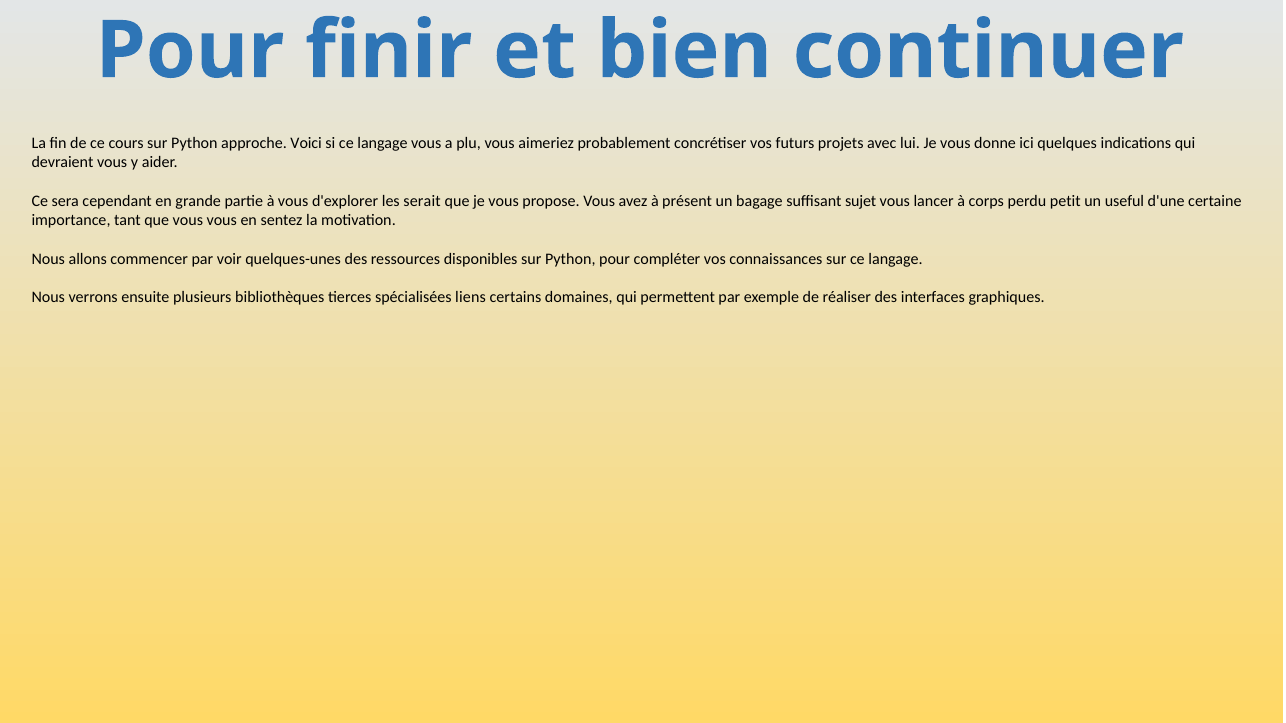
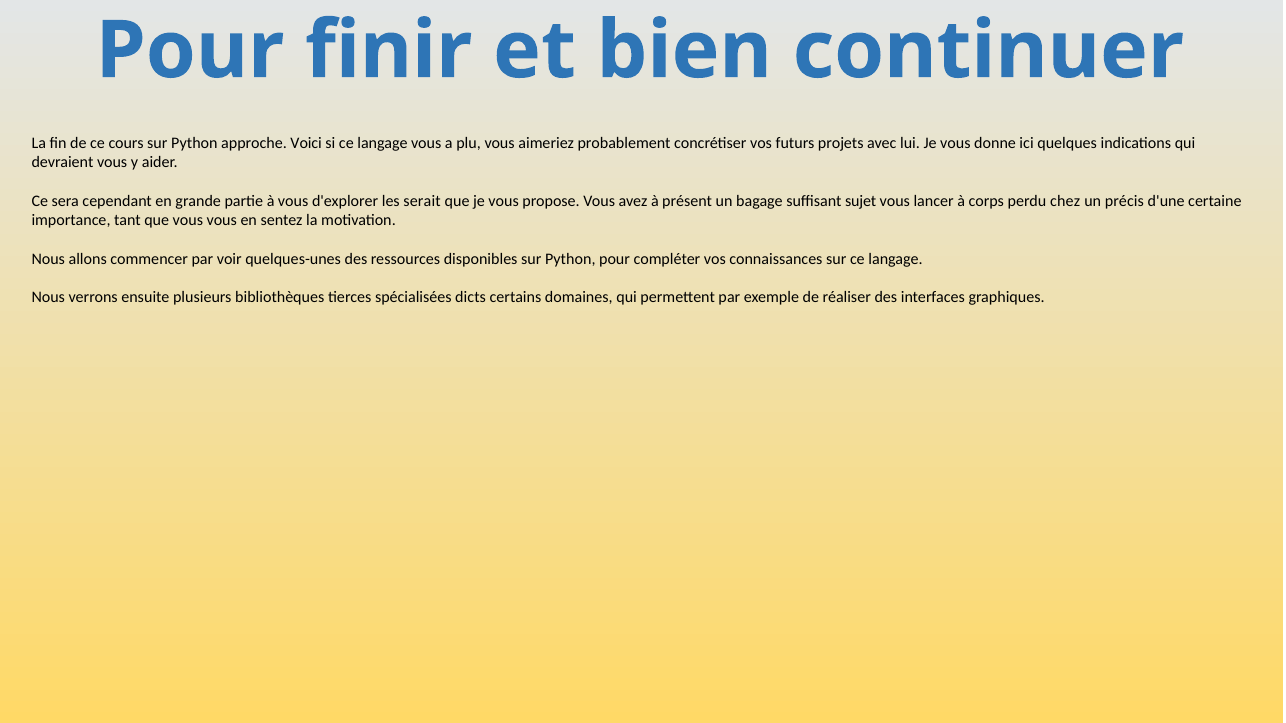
petit: petit -> chez
useful: useful -> précis
liens: liens -> dicts
